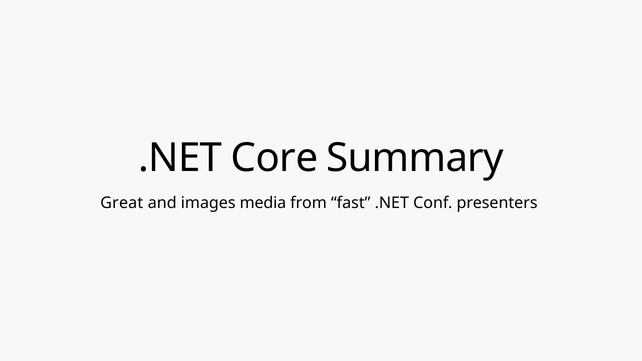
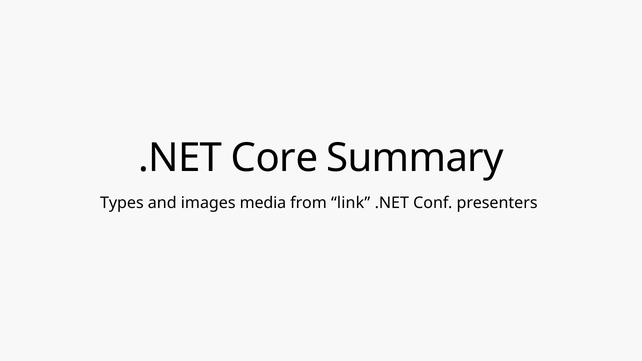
Great: Great -> Types
fast: fast -> link
